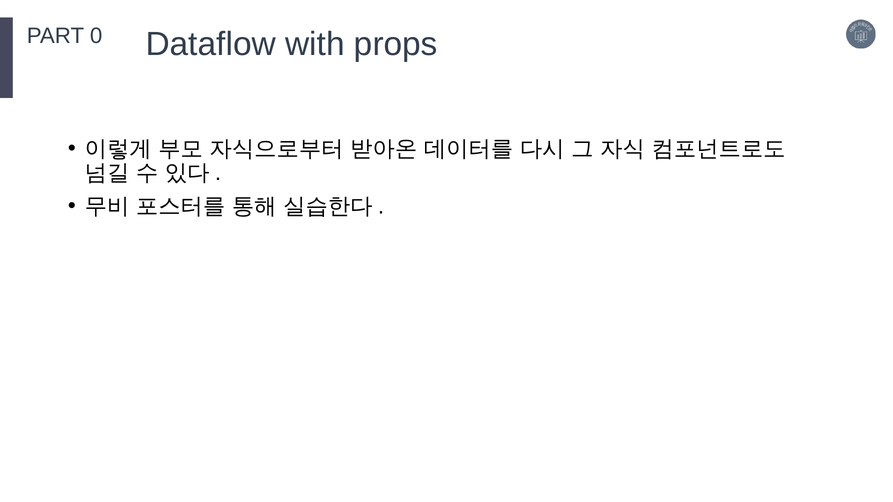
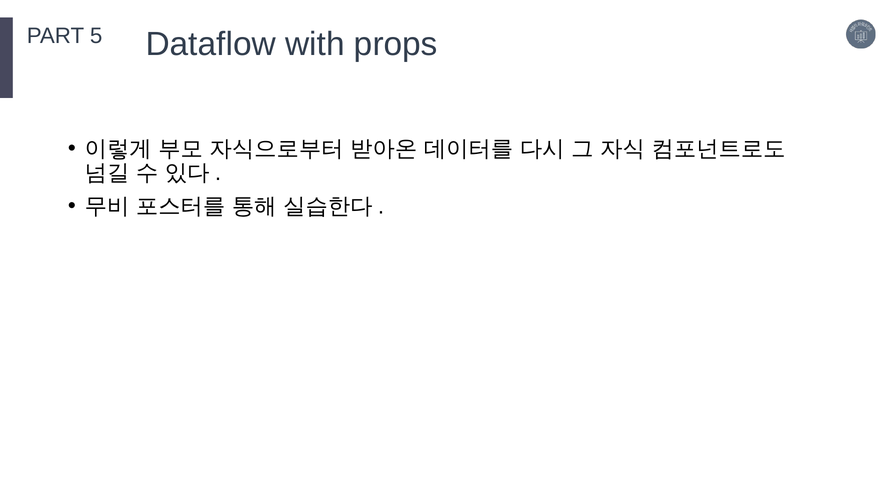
0: 0 -> 5
